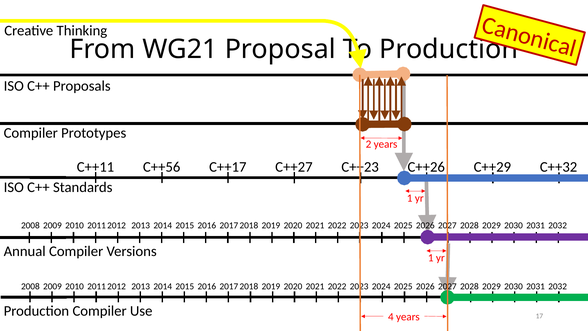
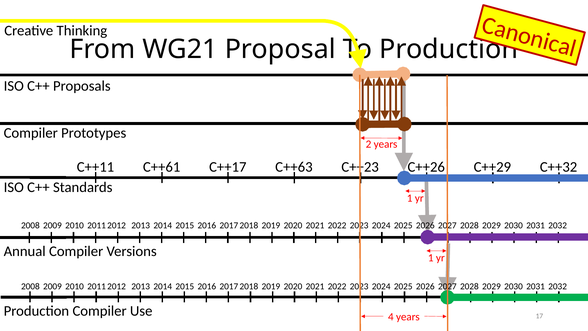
C++56: C++56 -> C++61
C++27: C++27 -> C++63
